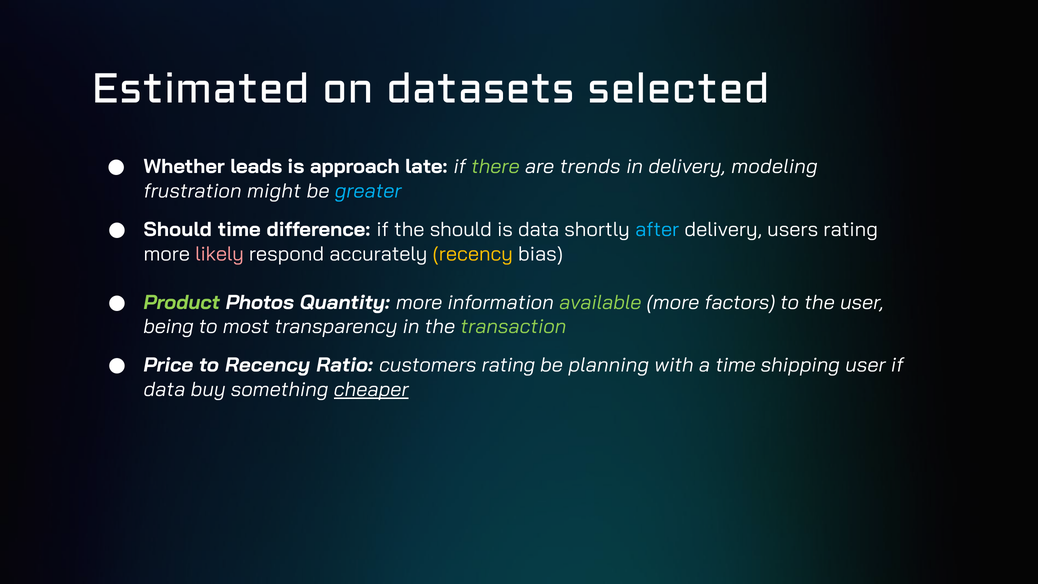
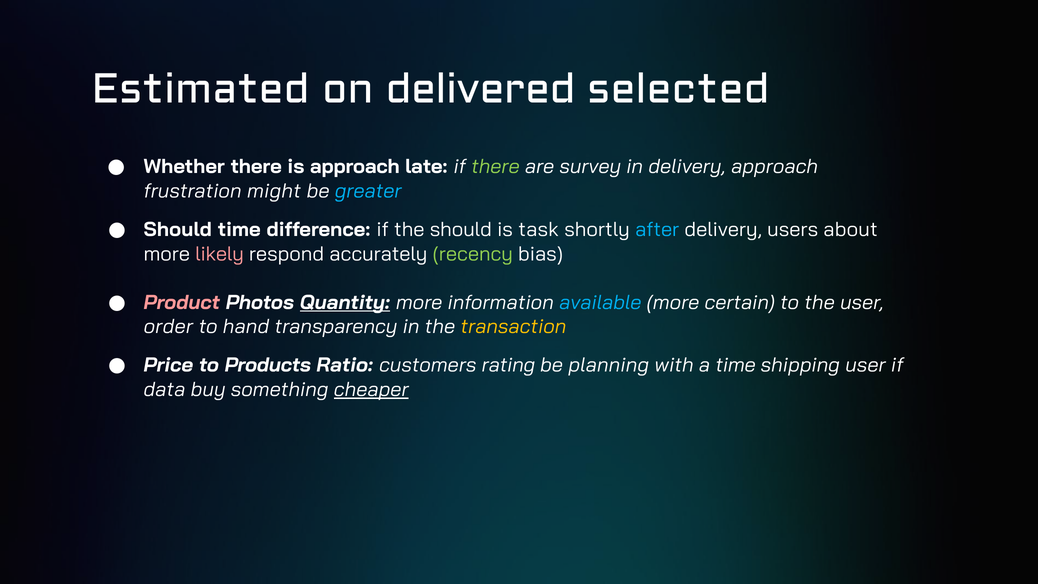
datasets: datasets -> delivered
Whether leads: leads -> there
trends: trends -> survey
delivery modeling: modeling -> approach
is data: data -> task
users rating: rating -> about
recency at (473, 254) colour: yellow -> light green
Product colour: light green -> pink
Quantity underline: none -> present
available colour: light green -> light blue
factors: factors -> certain
being: being -> order
most: most -> hand
transaction colour: light green -> yellow
to Recency: Recency -> Products
